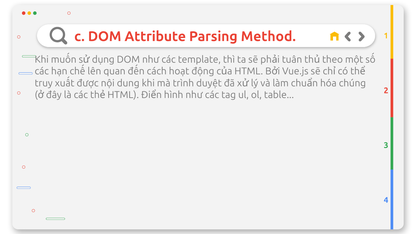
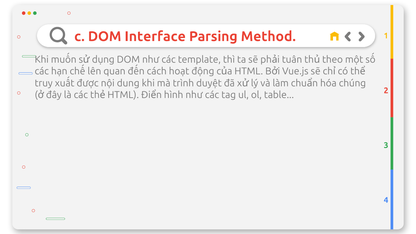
Attribute: Attribute -> Interface
